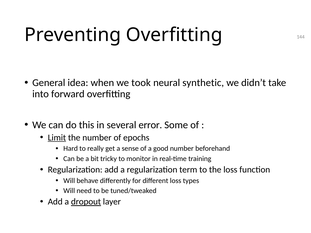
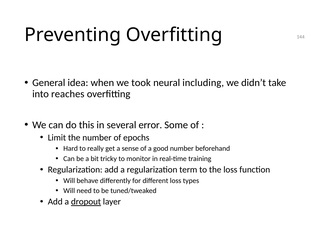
synthetic: synthetic -> including
forward: forward -> reaches
Limit underline: present -> none
